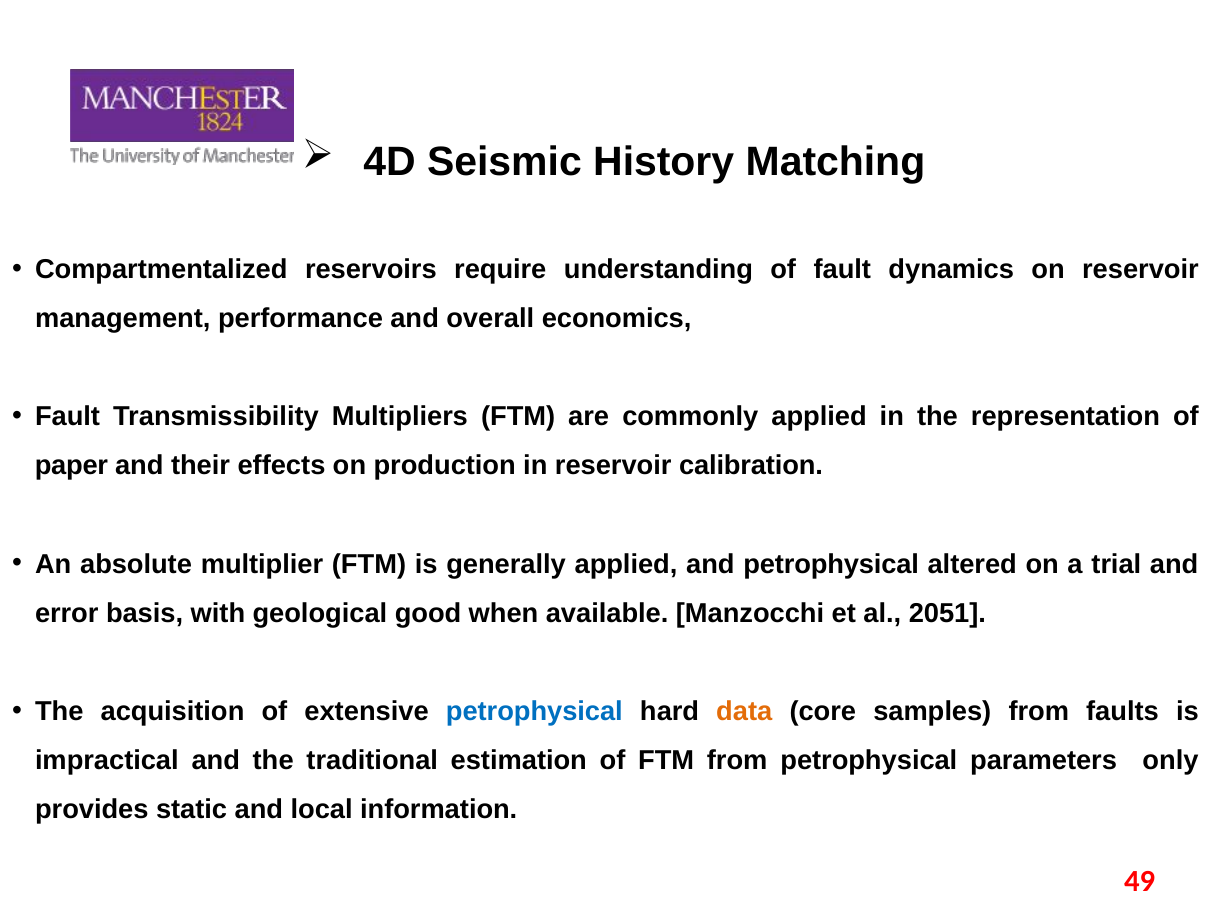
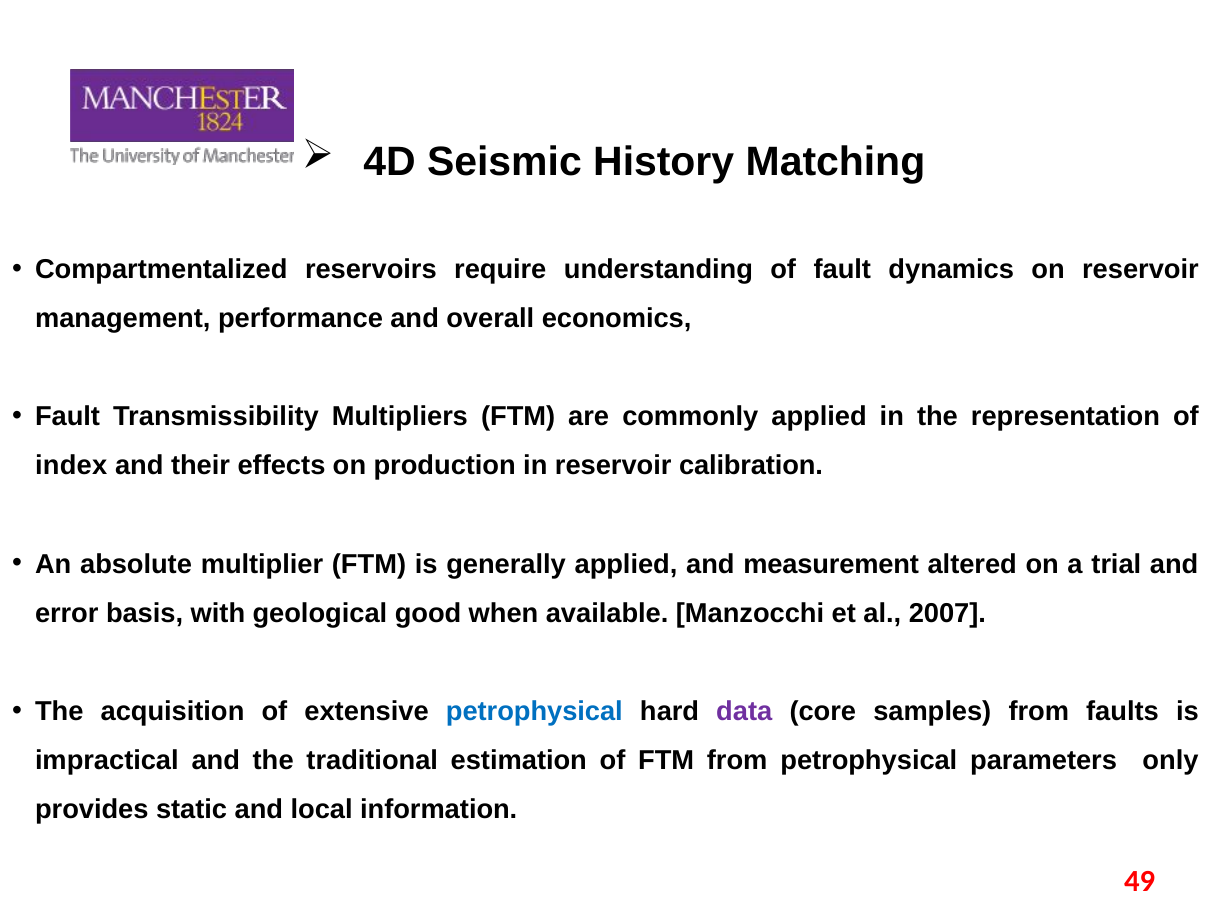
paper: paper -> index
and petrophysical: petrophysical -> measurement
2051: 2051 -> 2007
data colour: orange -> purple
